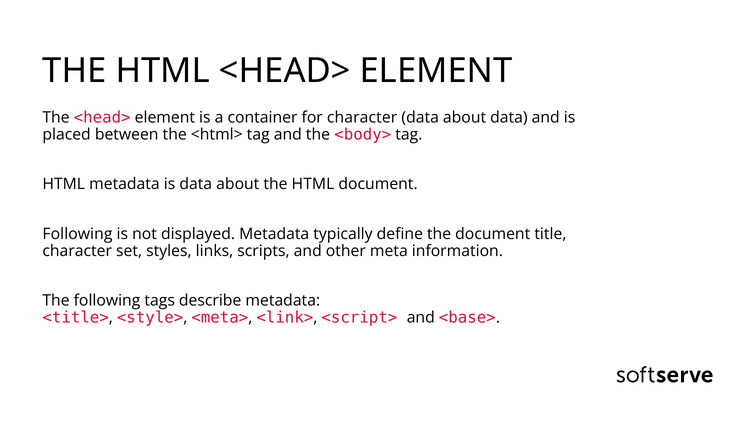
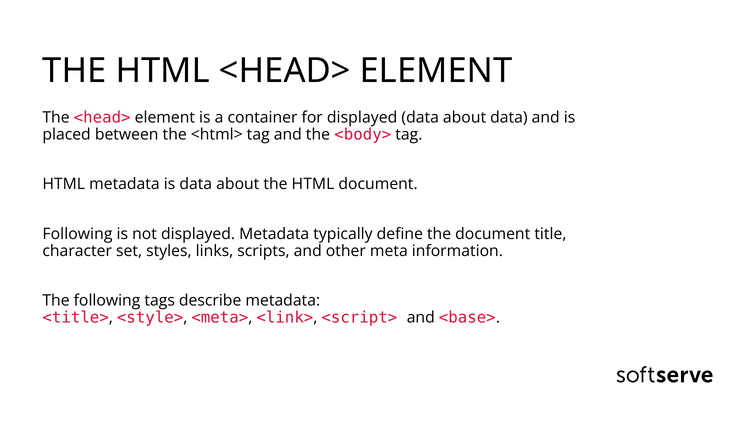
for character: character -> displayed
